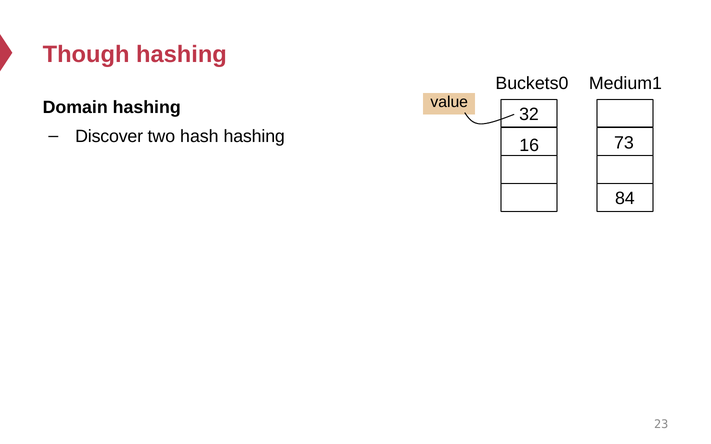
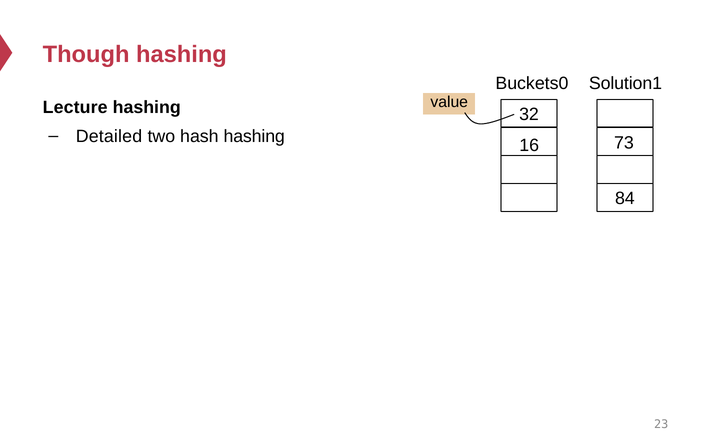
Medium1: Medium1 -> Solution1
Domain: Domain -> Lecture
Discover: Discover -> Detailed
